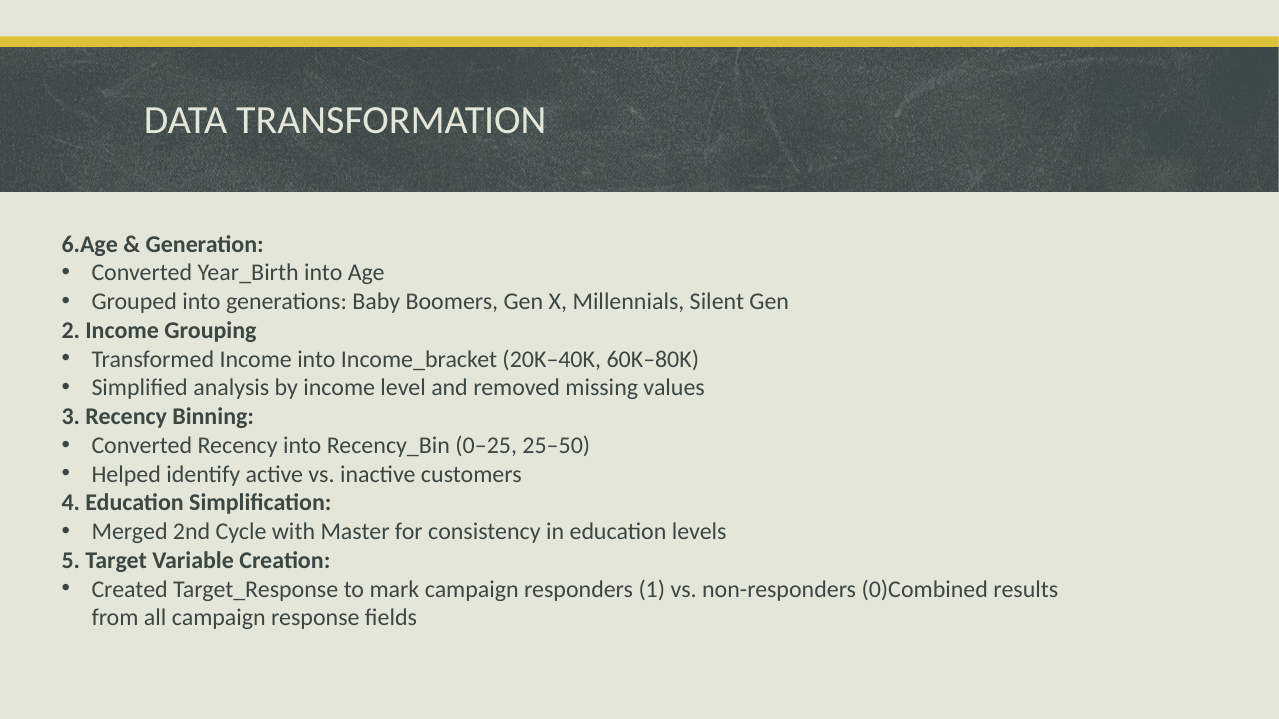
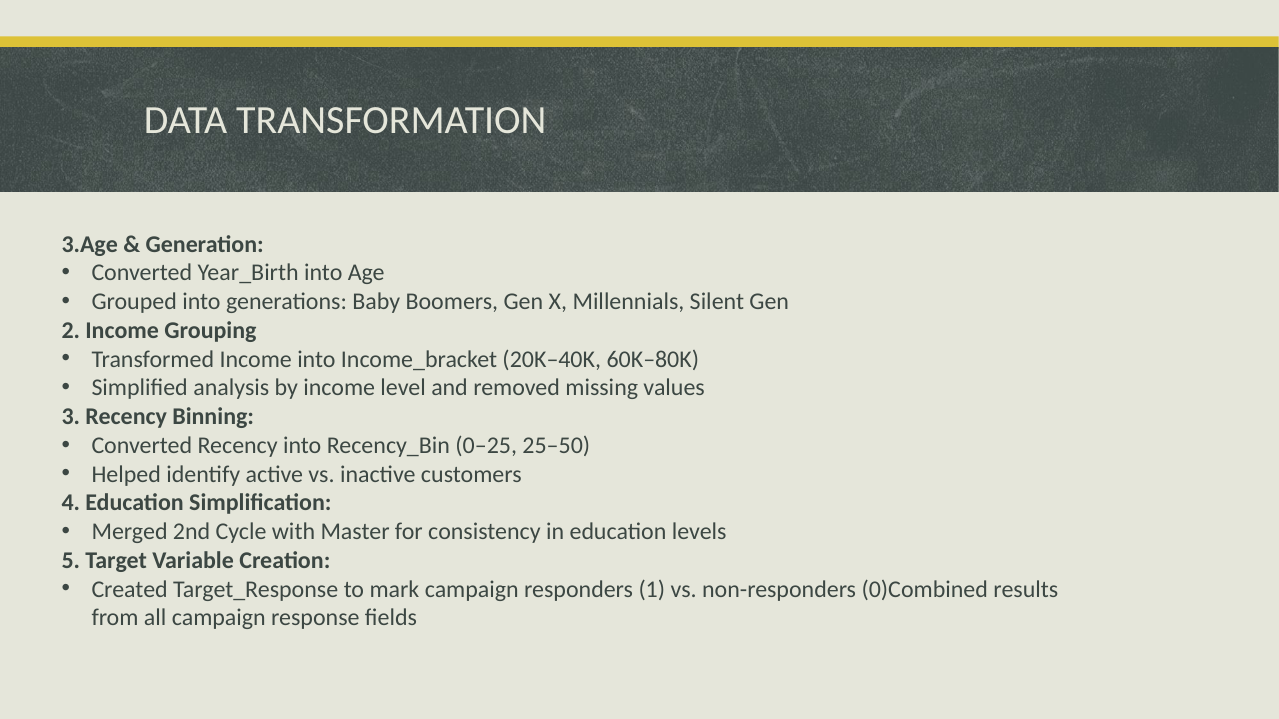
6.Age: 6.Age -> 3.Age
